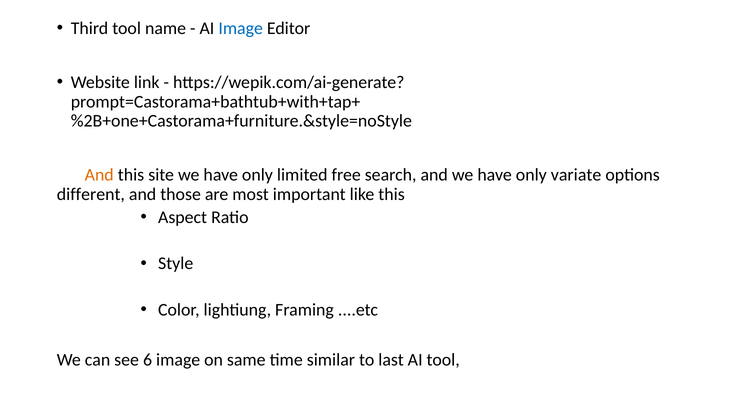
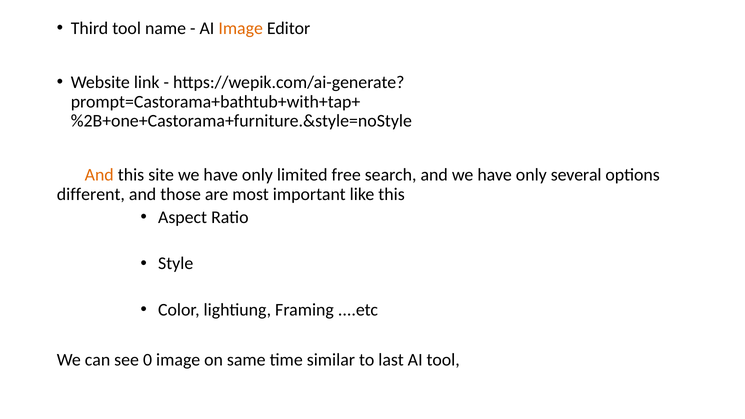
Image at (241, 28) colour: blue -> orange
variate: variate -> several
6: 6 -> 0
